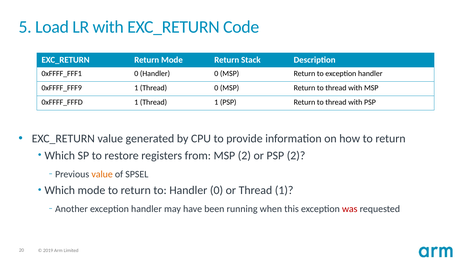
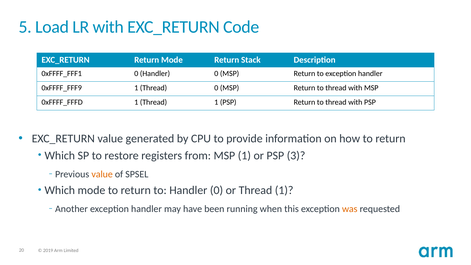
MSP 2: 2 -> 1
PSP 2: 2 -> 3
was colour: red -> orange
